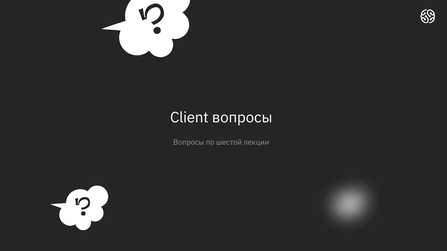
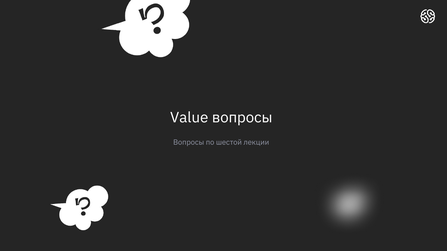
Client: Client -> Value
